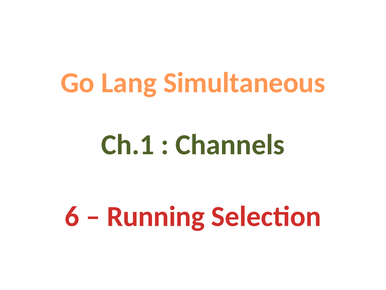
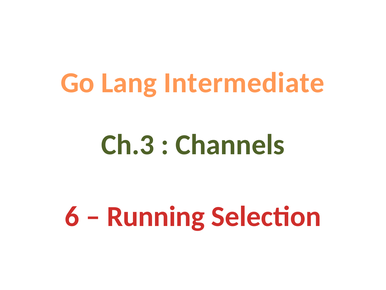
Simultaneous: Simultaneous -> Intermediate
Ch.1: Ch.1 -> Ch.3
